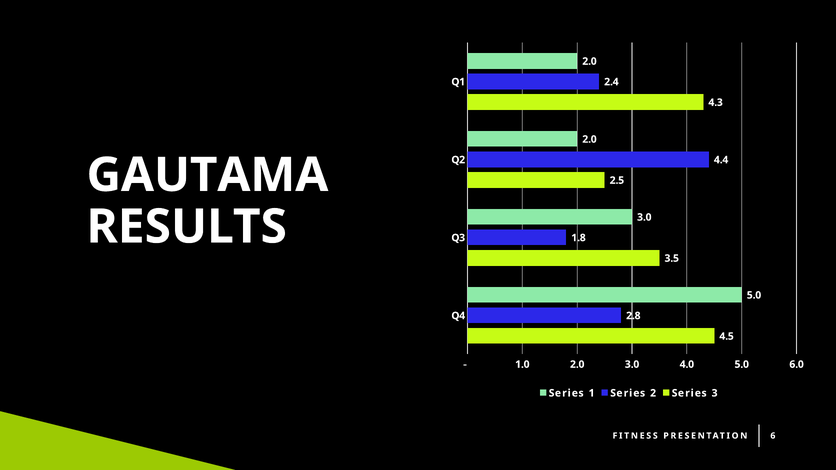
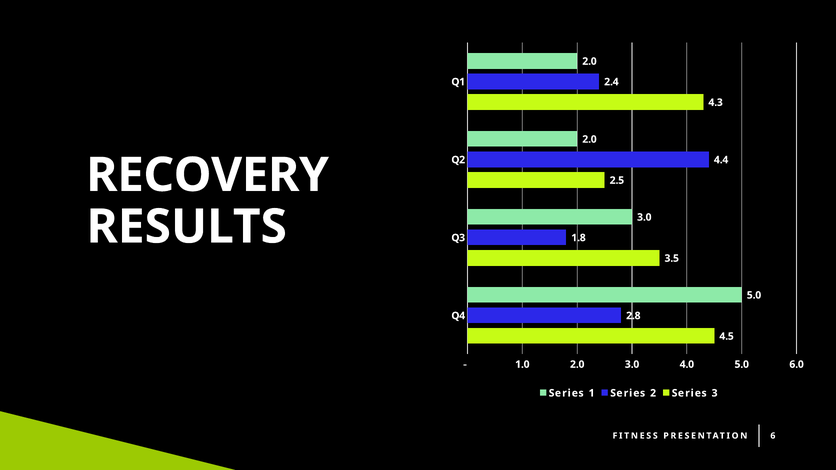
GAUTAMA: GAUTAMA -> RECOVERY
